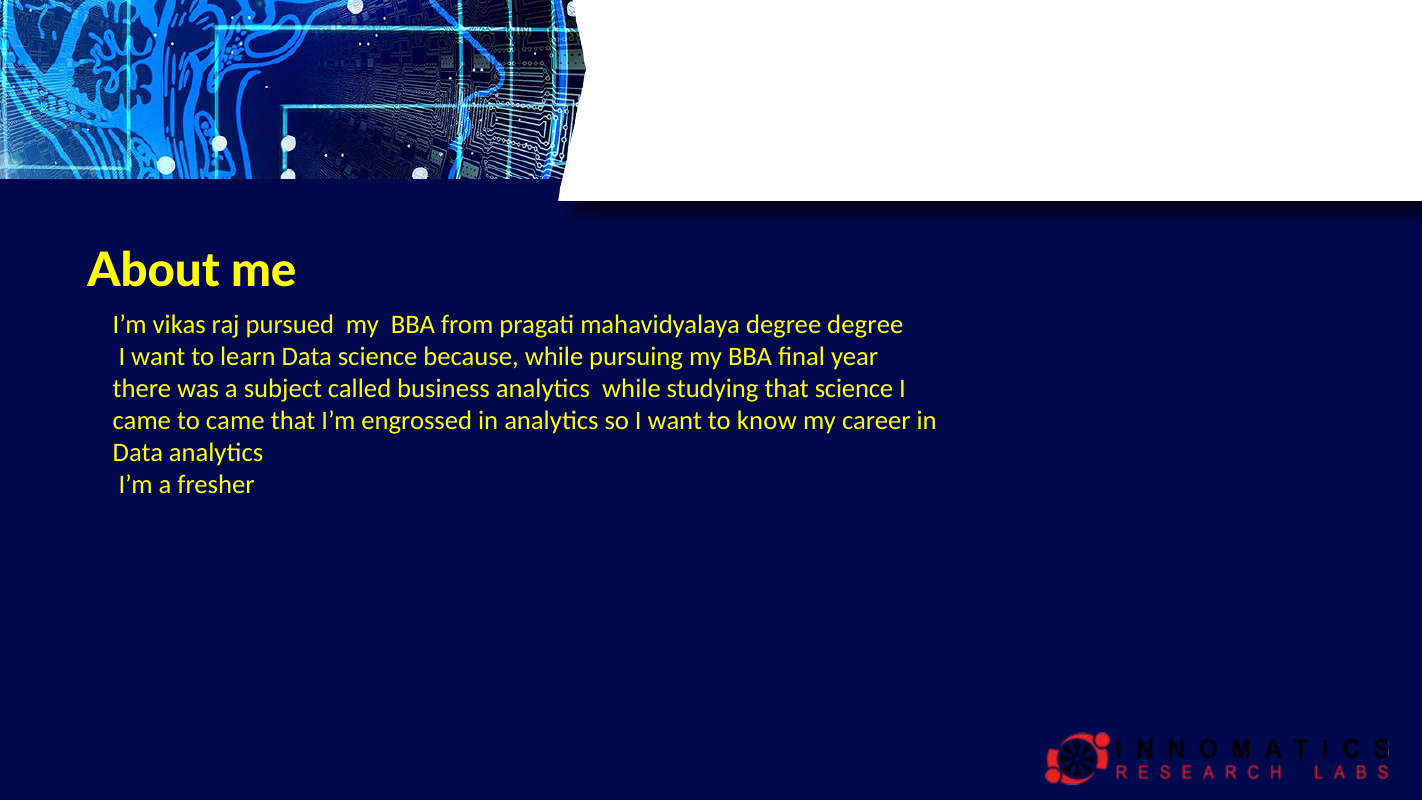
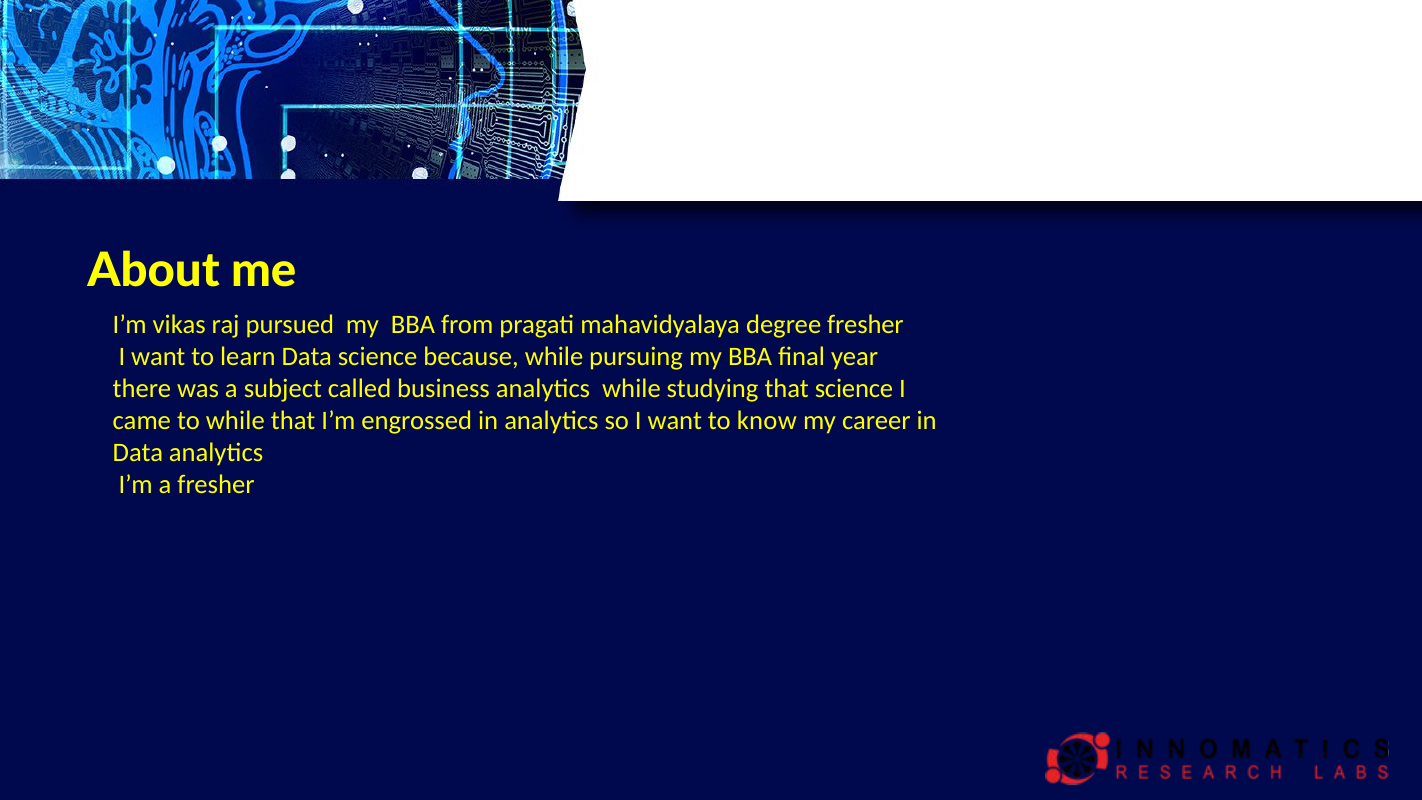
degree degree: degree -> fresher
to came: came -> while
